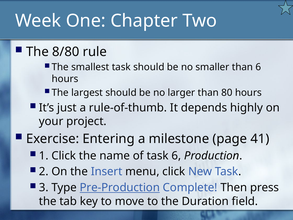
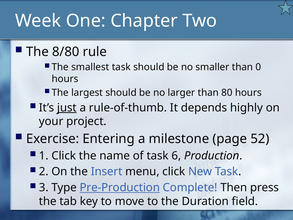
than 6: 6 -> 0
just underline: none -> present
41: 41 -> 52
